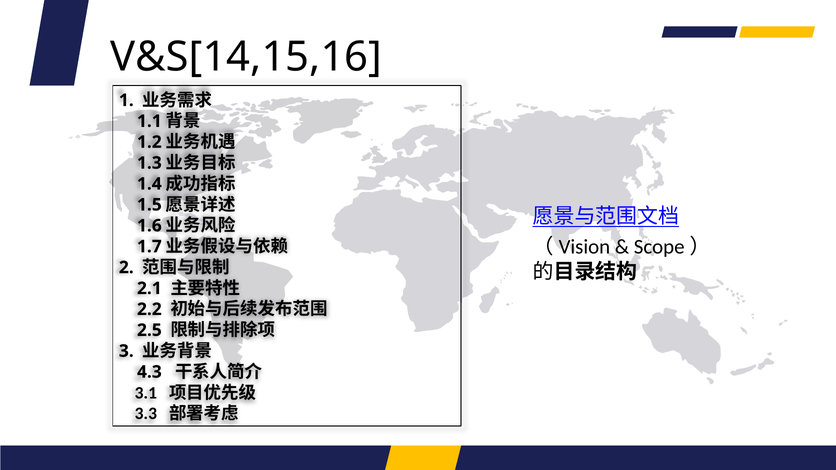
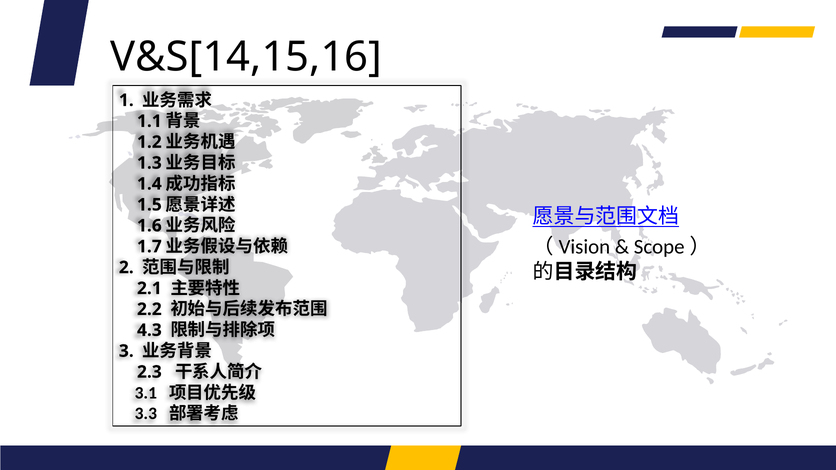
2.5: 2.5 -> 4.3
4.3: 4.3 -> 2.3
